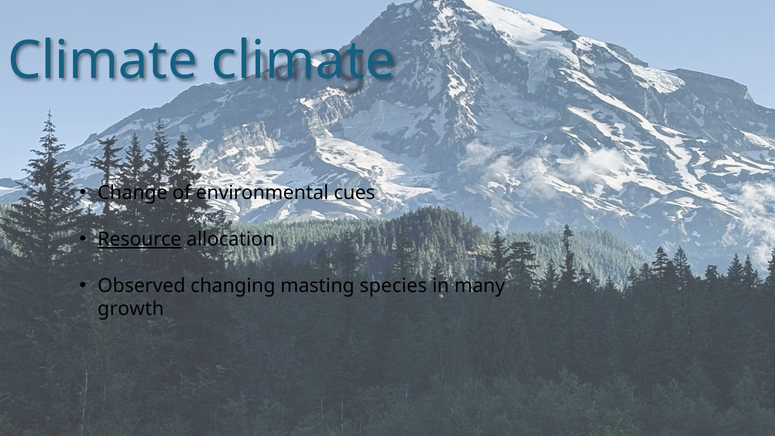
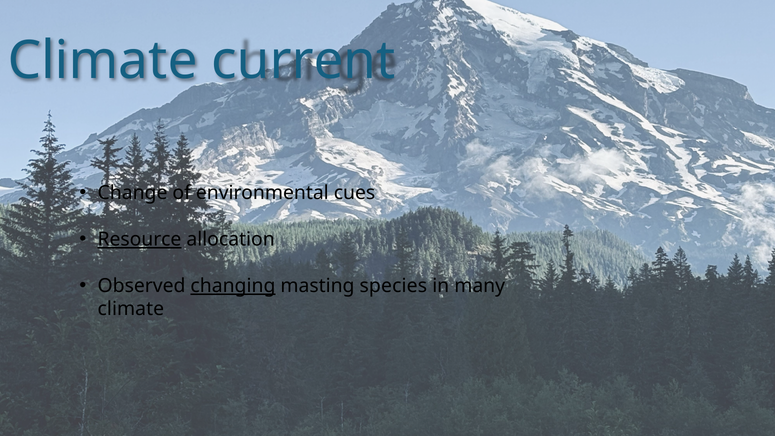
Climate climate: climate -> current
changing underline: none -> present
growth at (131, 309): growth -> climate
